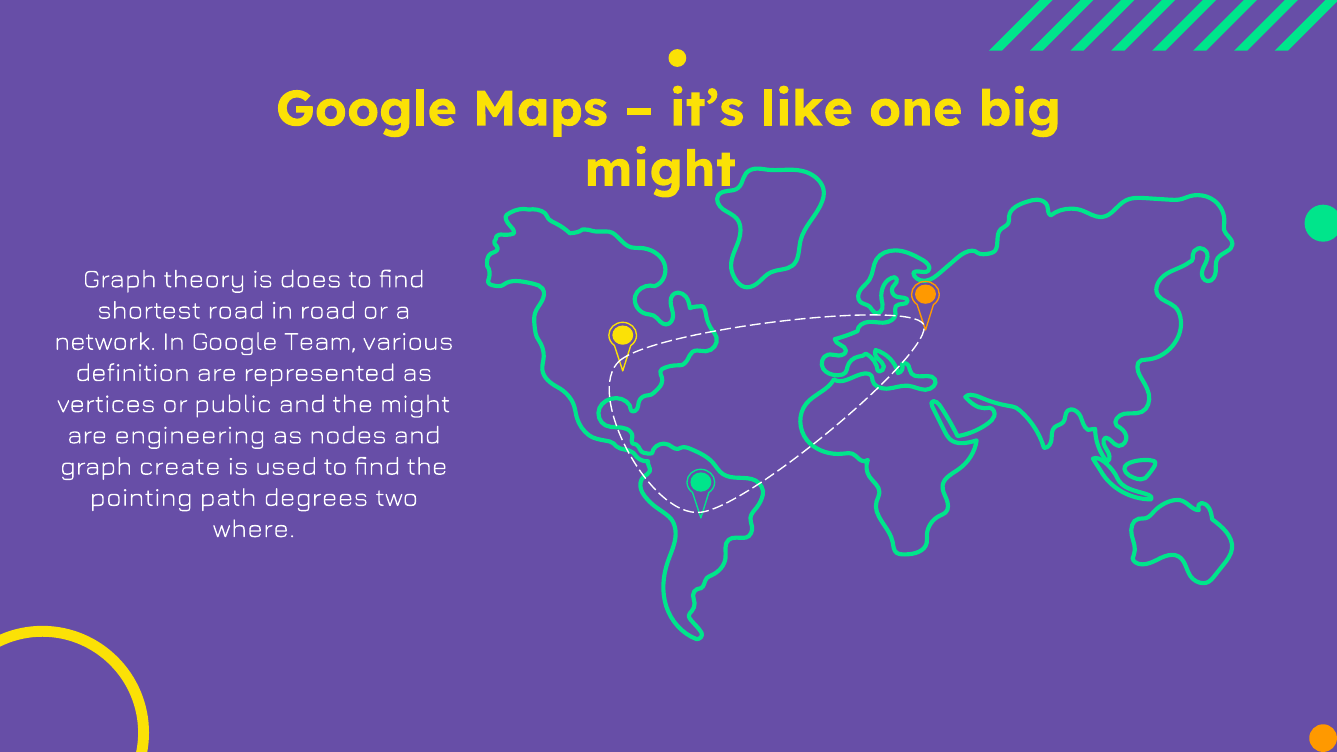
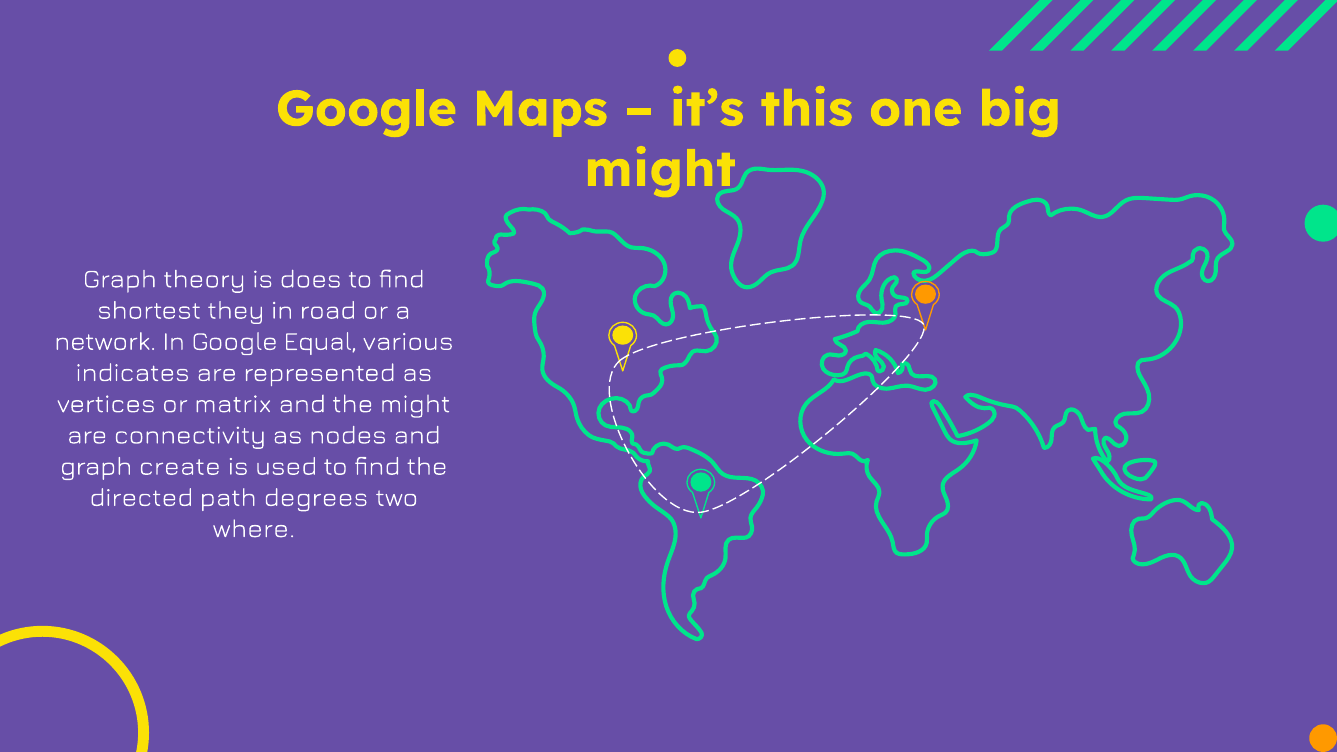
like: like -> this
shortest road: road -> they
Team: Team -> Equal
definition: definition -> indicates
public: public -> matrix
engineering: engineering -> connectivity
pointing: pointing -> directed
